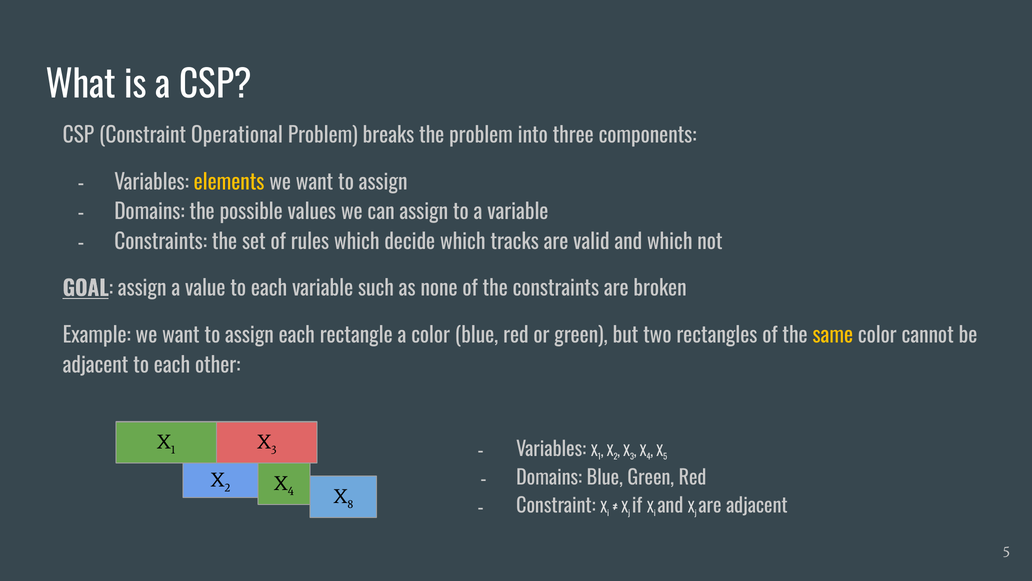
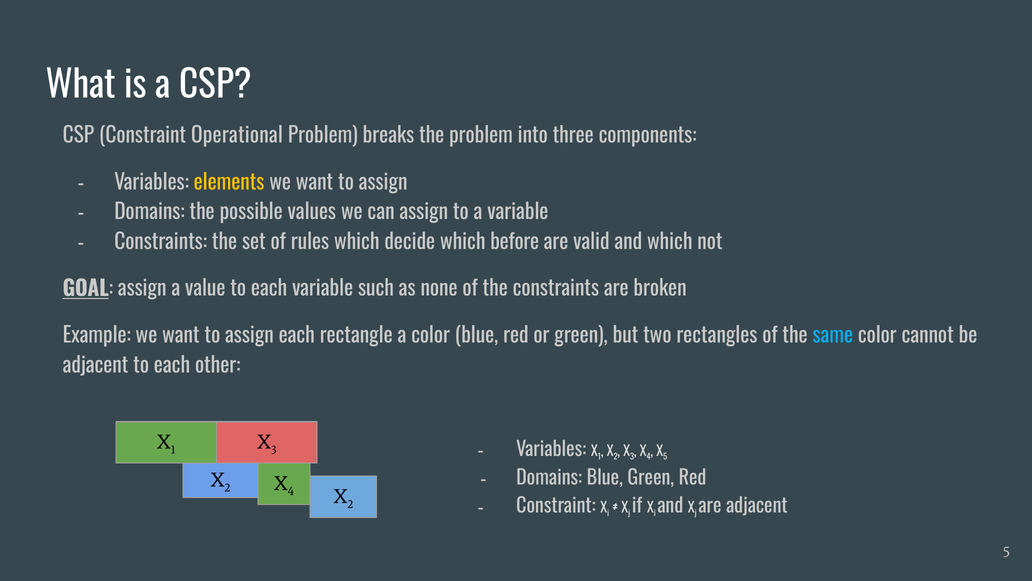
tracks: tracks -> before
same colour: yellow -> light blue
8 at (350, 504): 8 -> 2
